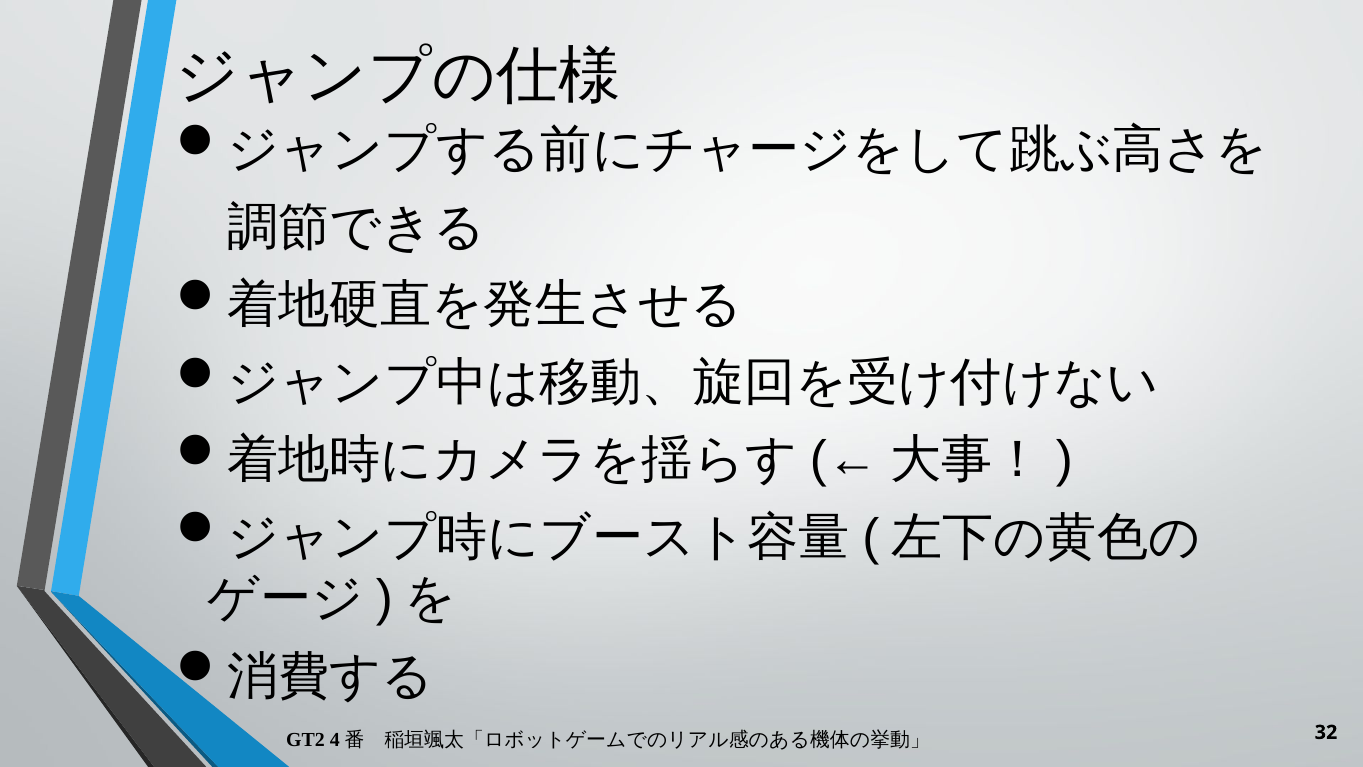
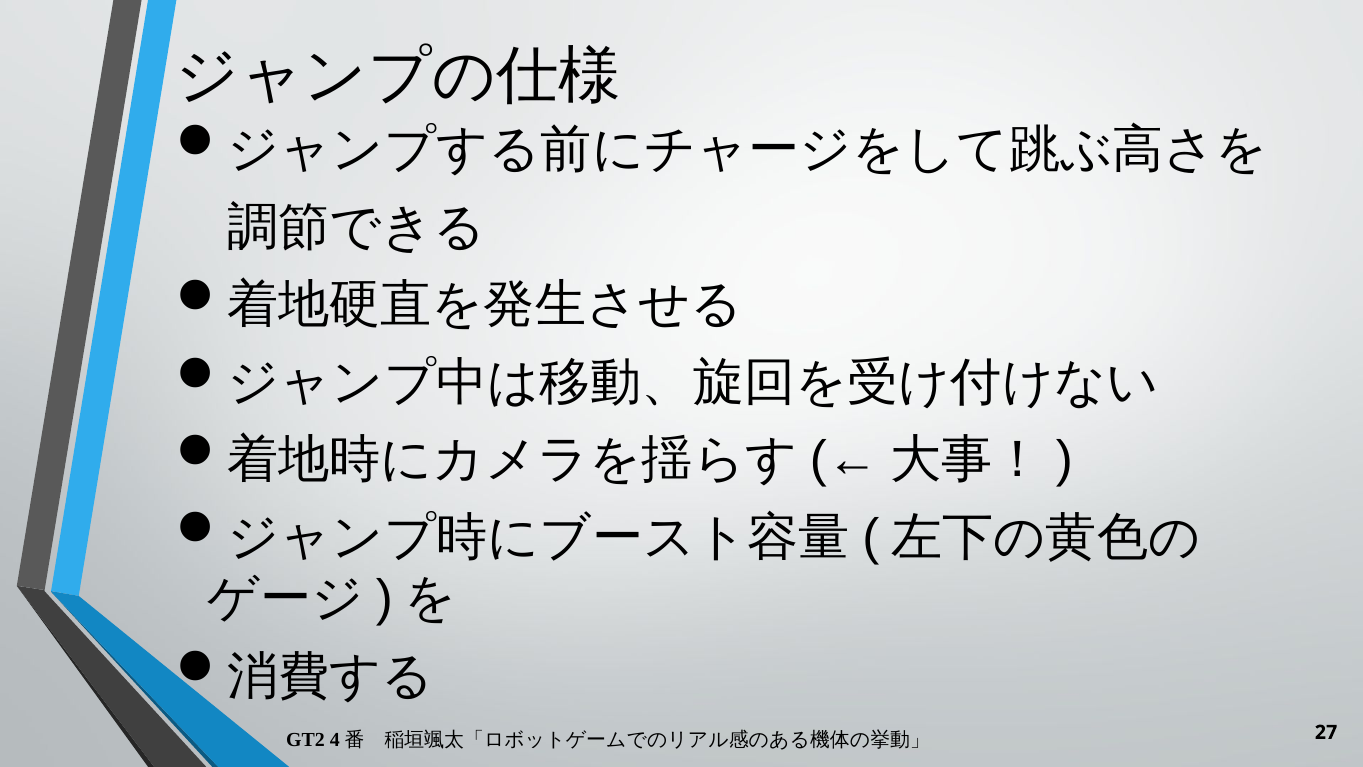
32: 32 -> 27
